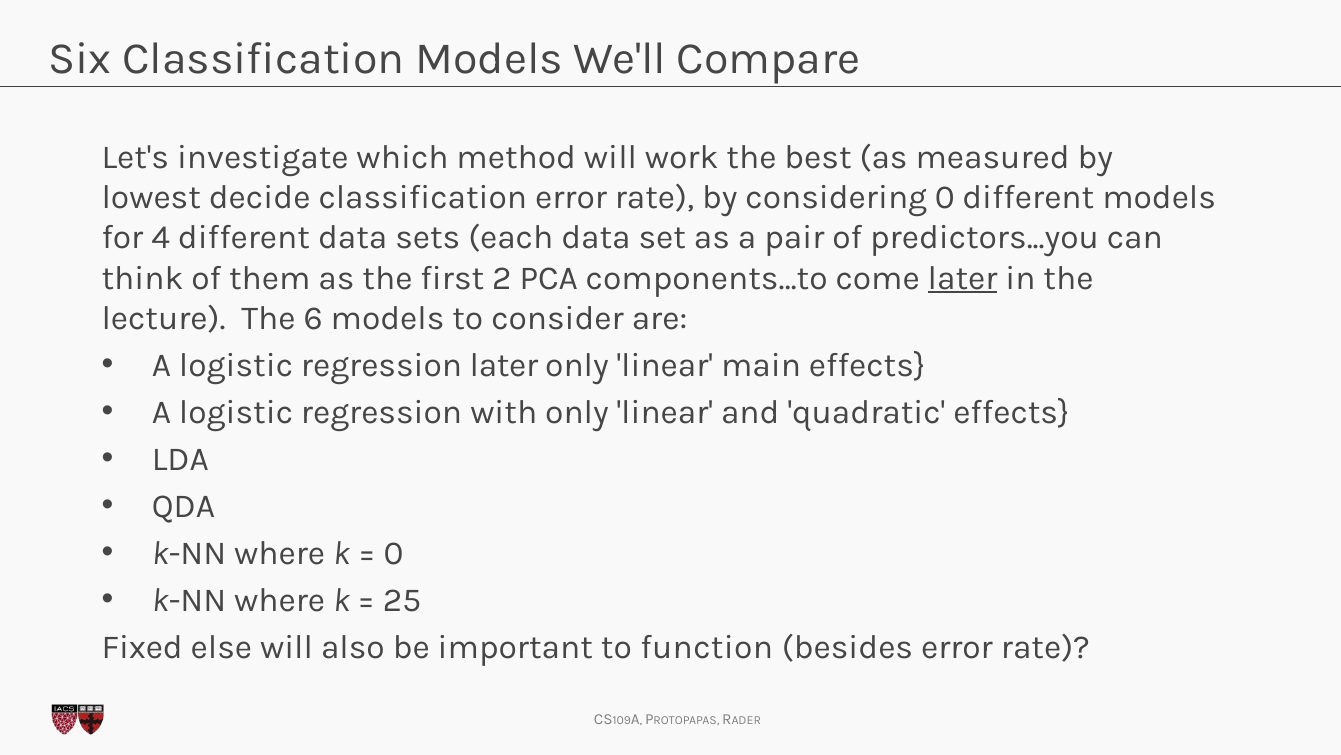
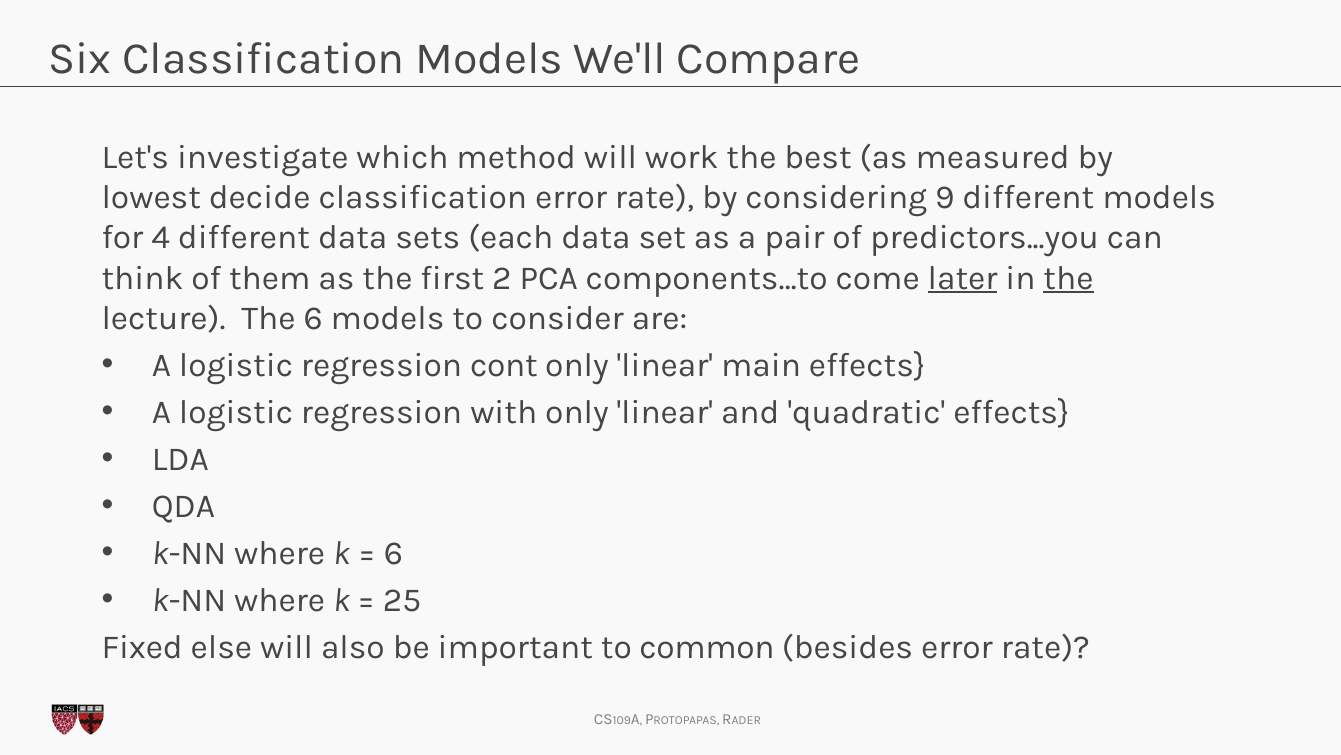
considering 0: 0 -> 9
the at (1069, 278) underline: none -> present
regression later: later -> cont
0 at (394, 553): 0 -> 6
function: function -> common
